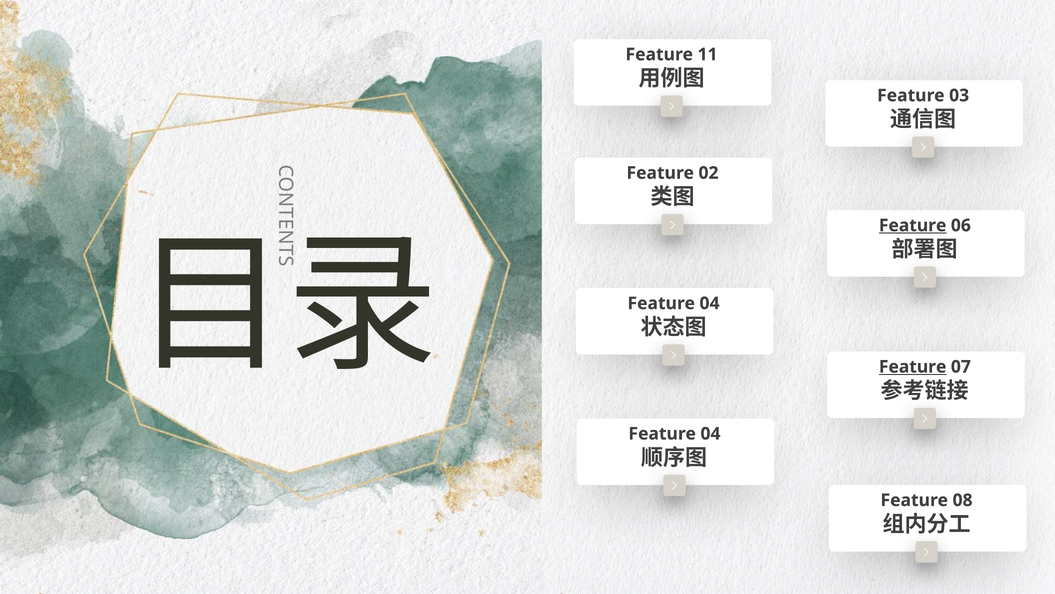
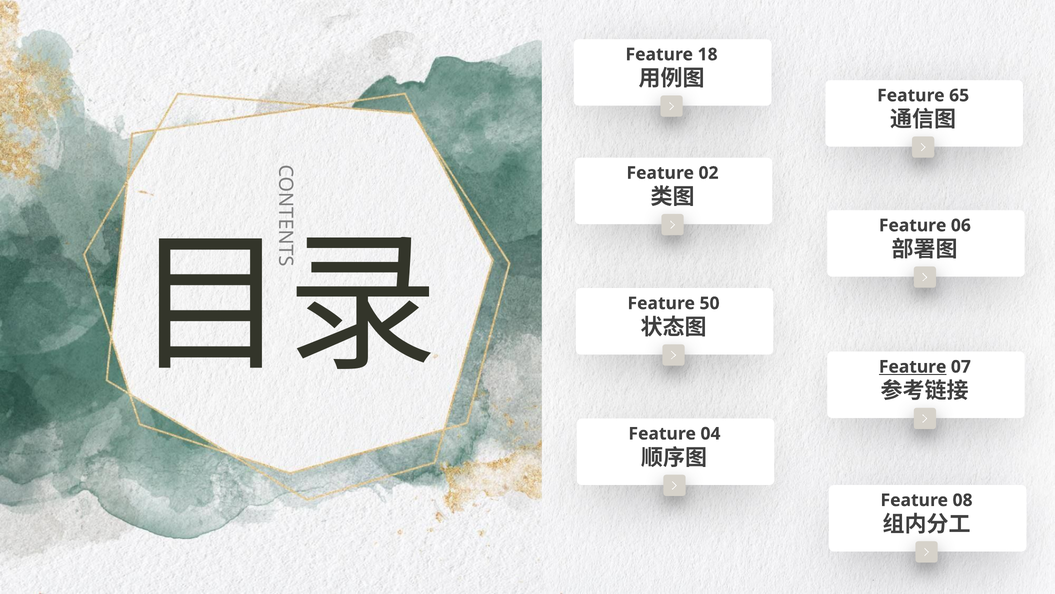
11: 11 -> 18
03: 03 -> 65
Feature at (913, 225) underline: present -> none
04 at (710, 303): 04 -> 50
